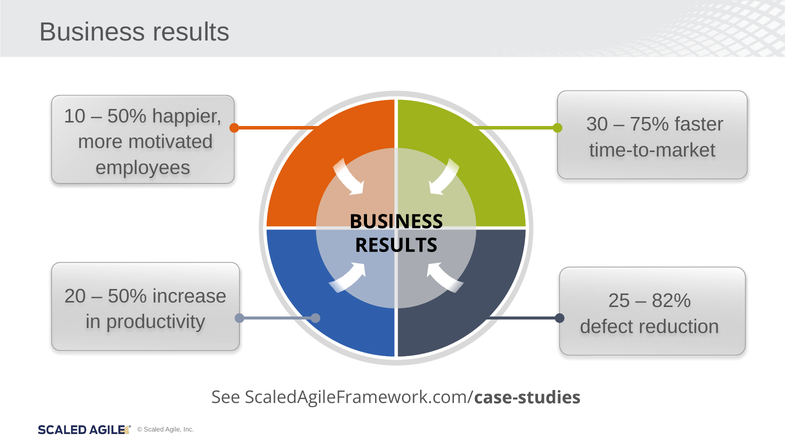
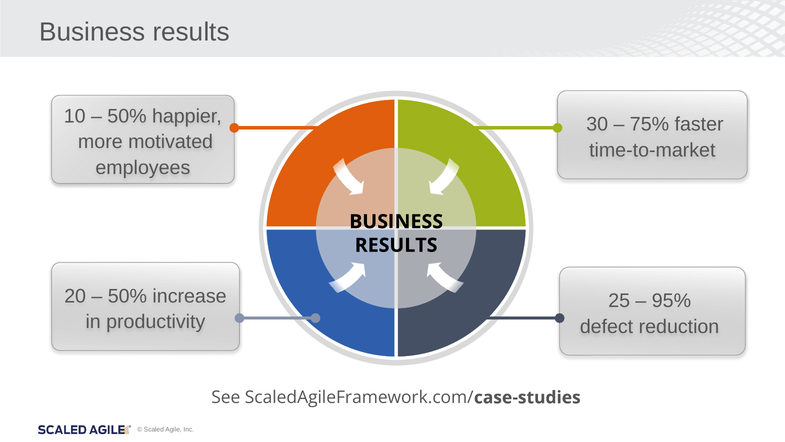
82%: 82% -> 95%
